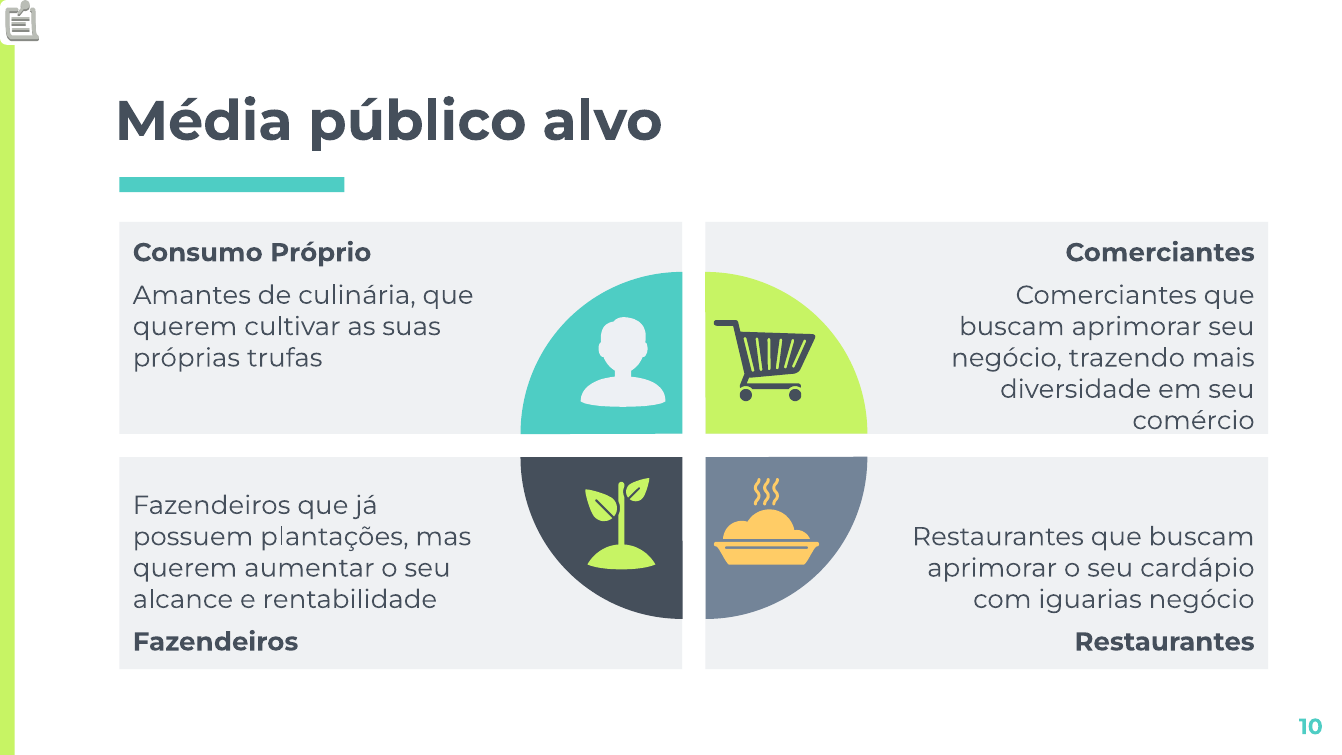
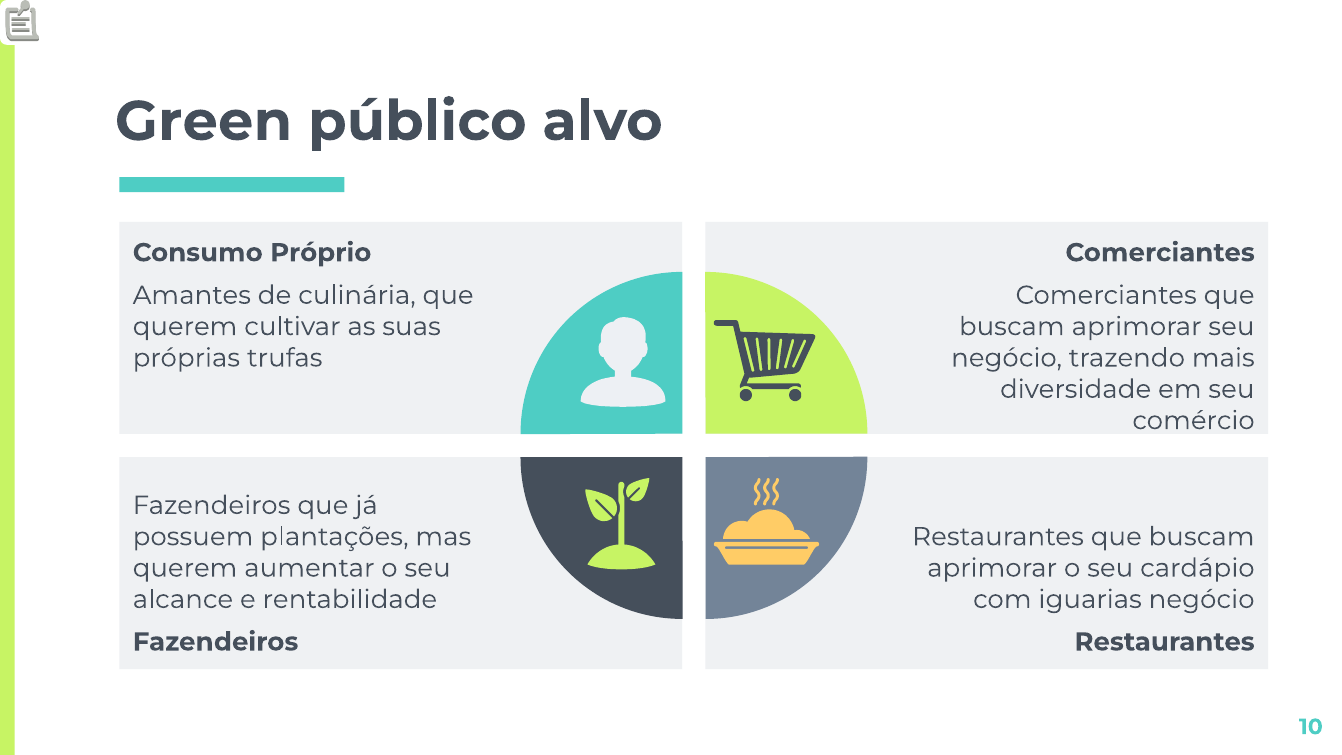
Média: Média -> Green
